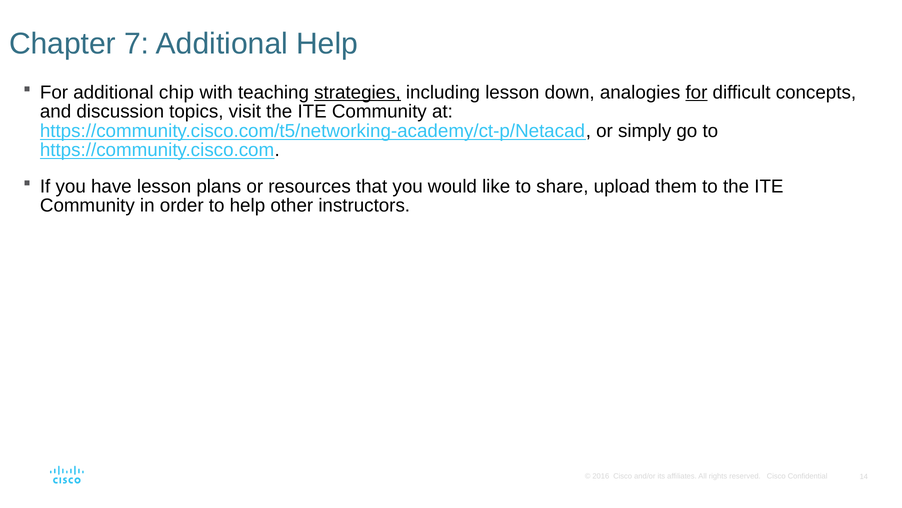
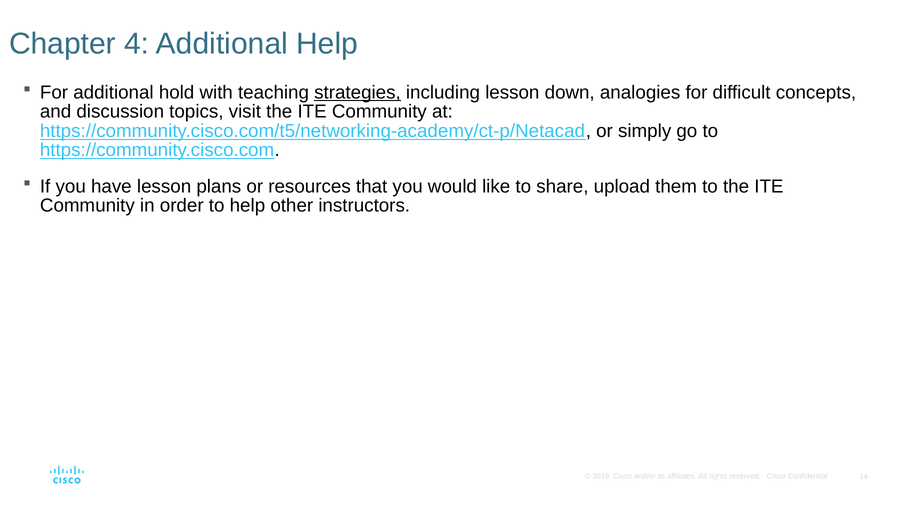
7: 7 -> 4
chip: chip -> hold
for at (696, 92) underline: present -> none
